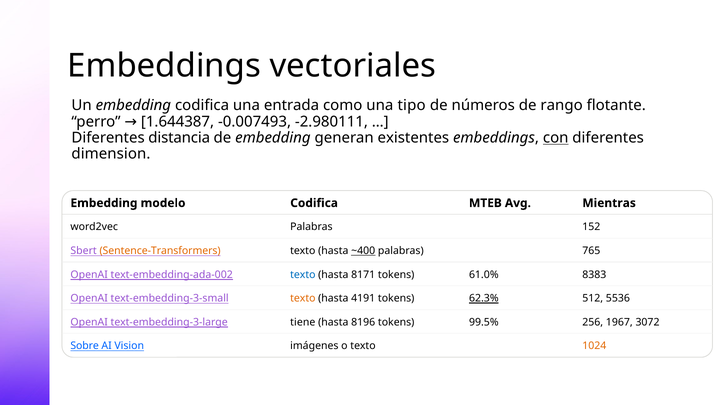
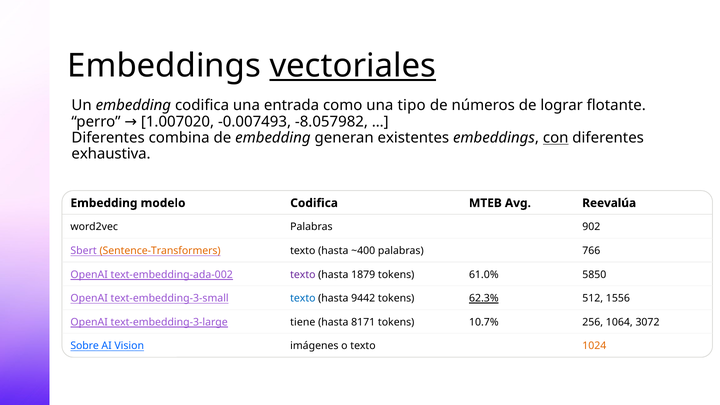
vectoriales underline: none -> present
rango: rango -> lograr
1.644387: 1.644387 -> 1.007020
-2.980111: -2.980111 -> -8.057982
distancia: distancia -> combina
dimension: dimension -> exhaustiva
Mientras: Mientras -> Reevalúa
152: 152 -> 902
~400 underline: present -> none
765: 765 -> 766
texto at (303, 275) colour: blue -> purple
8171: 8171 -> 1879
8383: 8383 -> 5850
texto at (303, 298) colour: orange -> blue
4191: 4191 -> 9442
5536: 5536 -> 1556
8196: 8196 -> 8171
99.5%: 99.5% -> 10.7%
1967: 1967 -> 1064
